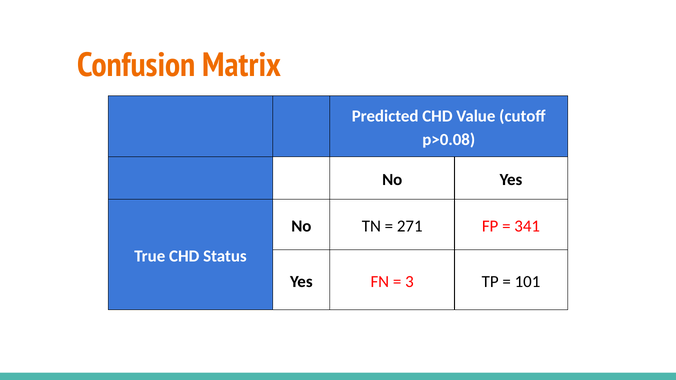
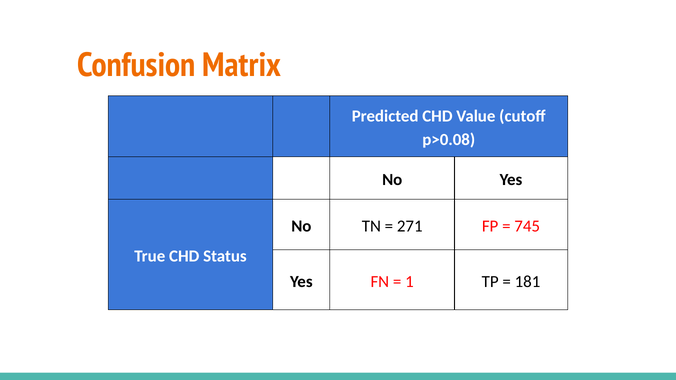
341: 341 -> 745
3: 3 -> 1
101: 101 -> 181
